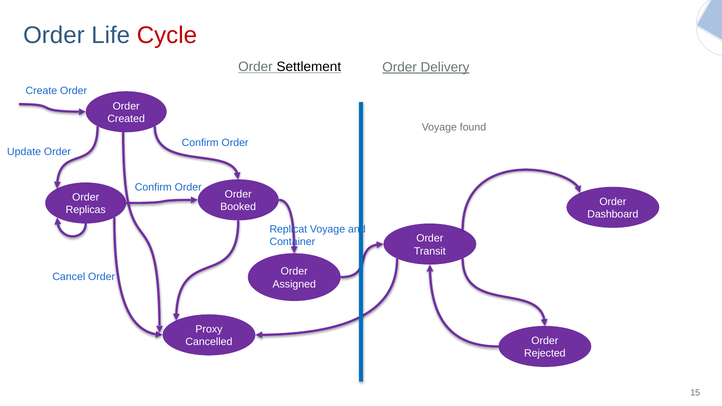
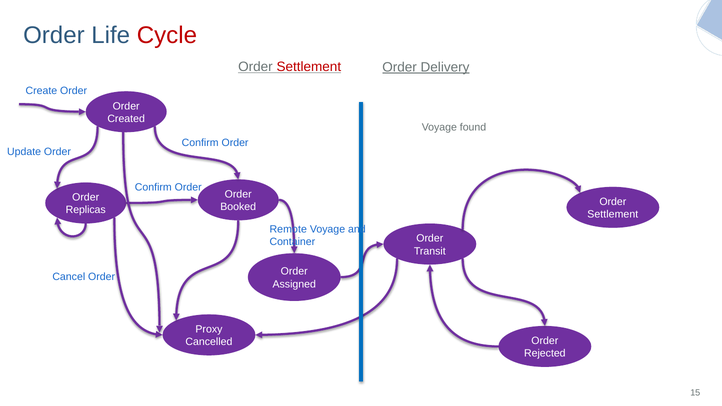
Settlement at (309, 67) colour: black -> red
Dashboard at (613, 214): Dashboard -> Settlement
Replicat: Replicat -> Remote
